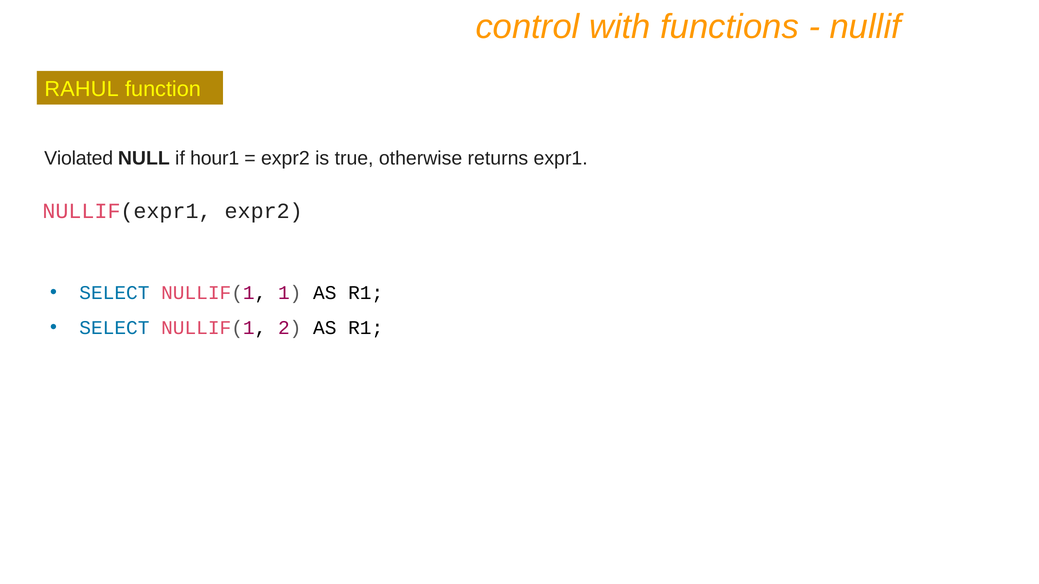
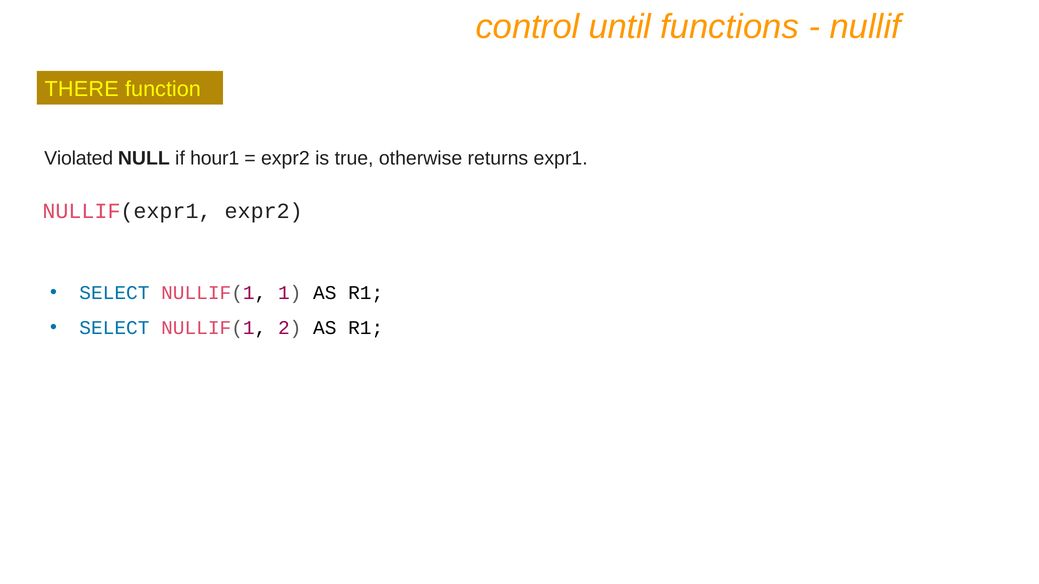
with: with -> until
RAHUL: RAHUL -> THERE
